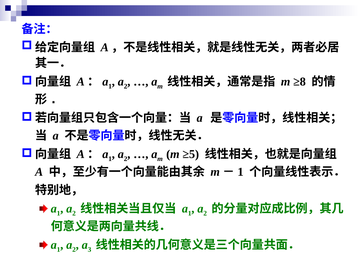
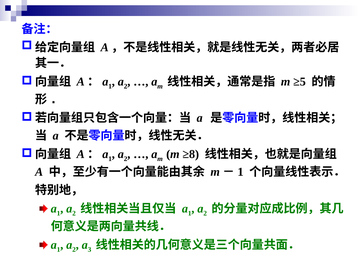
≥8: ≥8 -> ≥5
≥5: ≥5 -> ≥8
